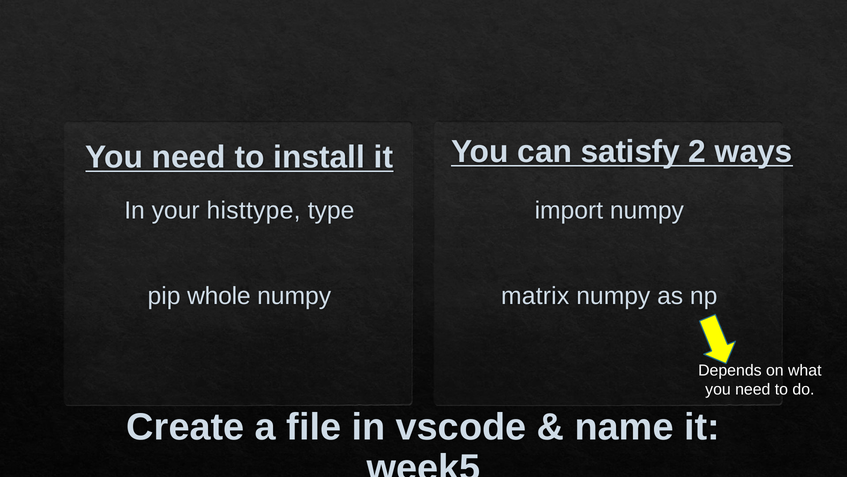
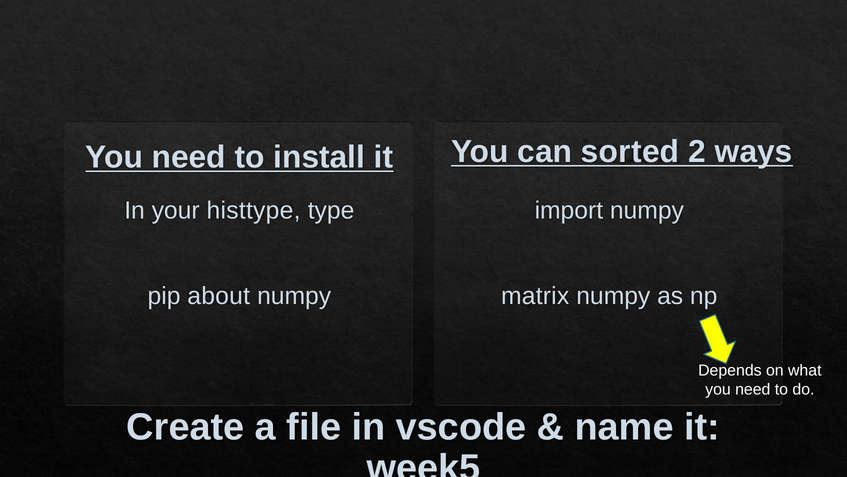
satisfy: satisfy -> sorted
whole: whole -> about
